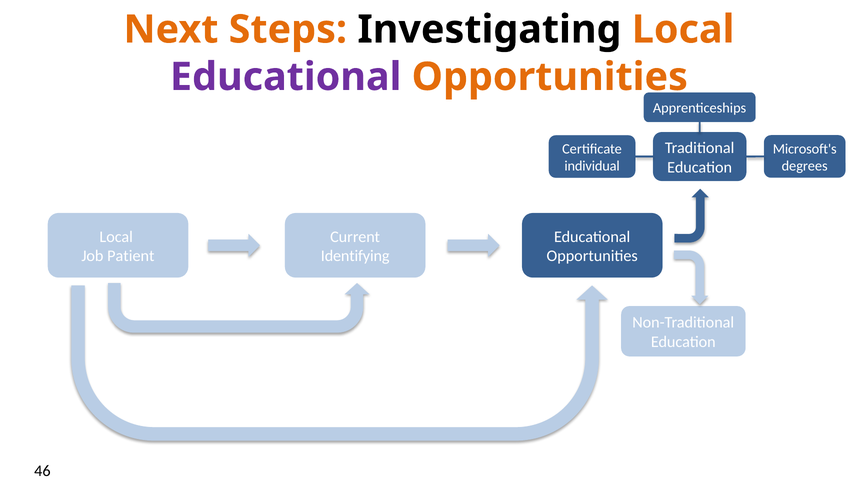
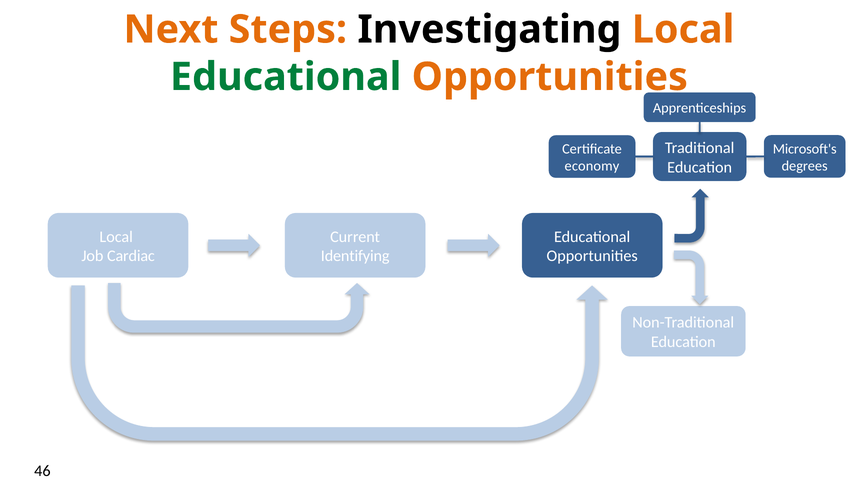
Educational at (286, 77) colour: purple -> green
individual: individual -> economy
Patient: Patient -> Cardiac
